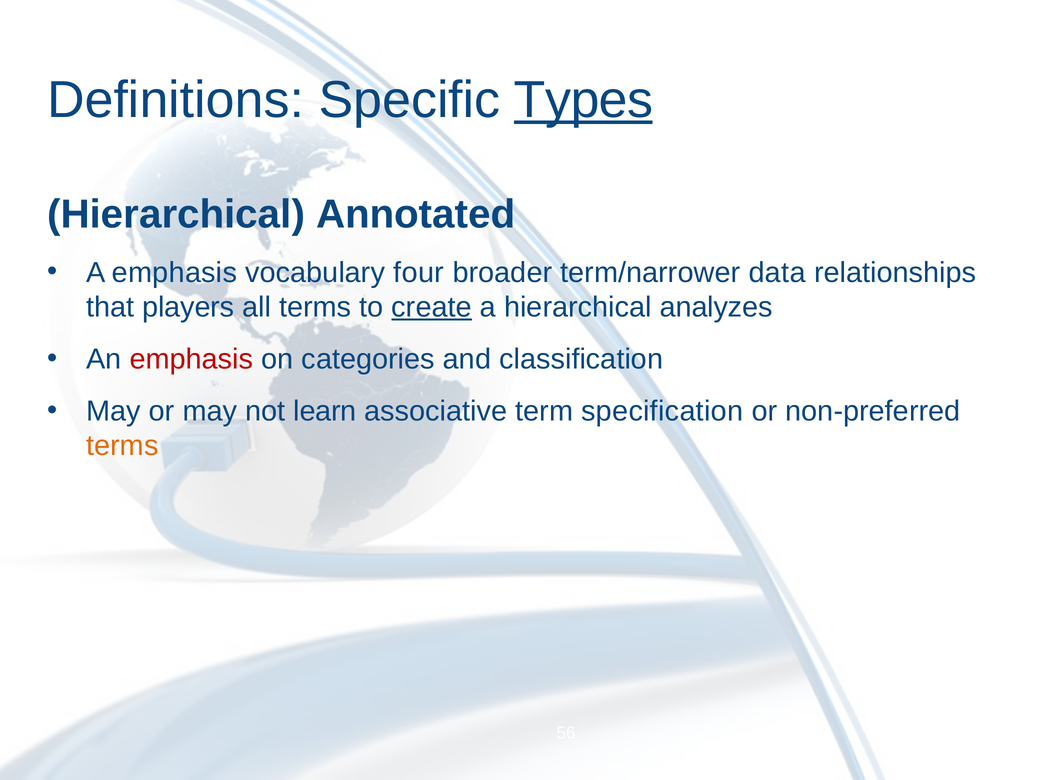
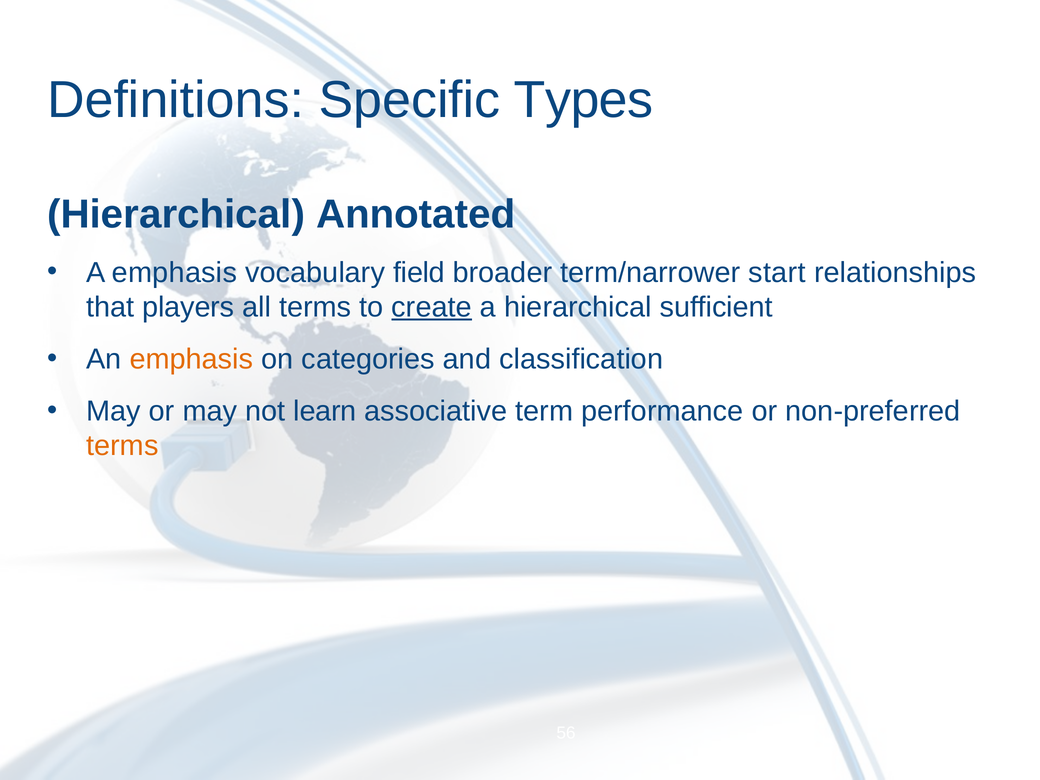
Types underline: present -> none
four: four -> field
data: data -> start
analyzes: analyzes -> sufficient
emphasis at (191, 359) colour: red -> orange
specification: specification -> performance
